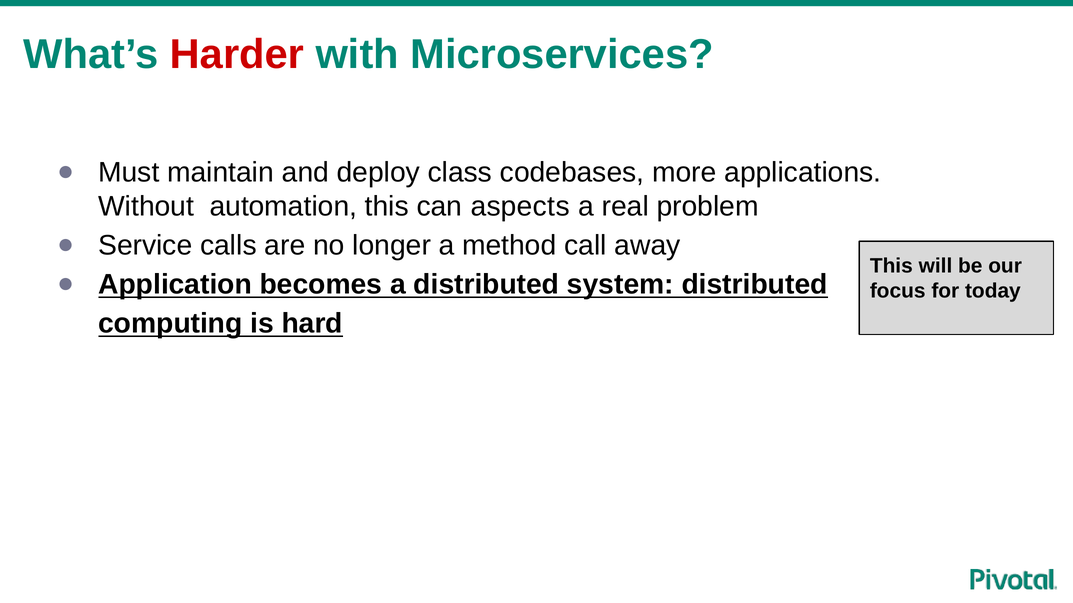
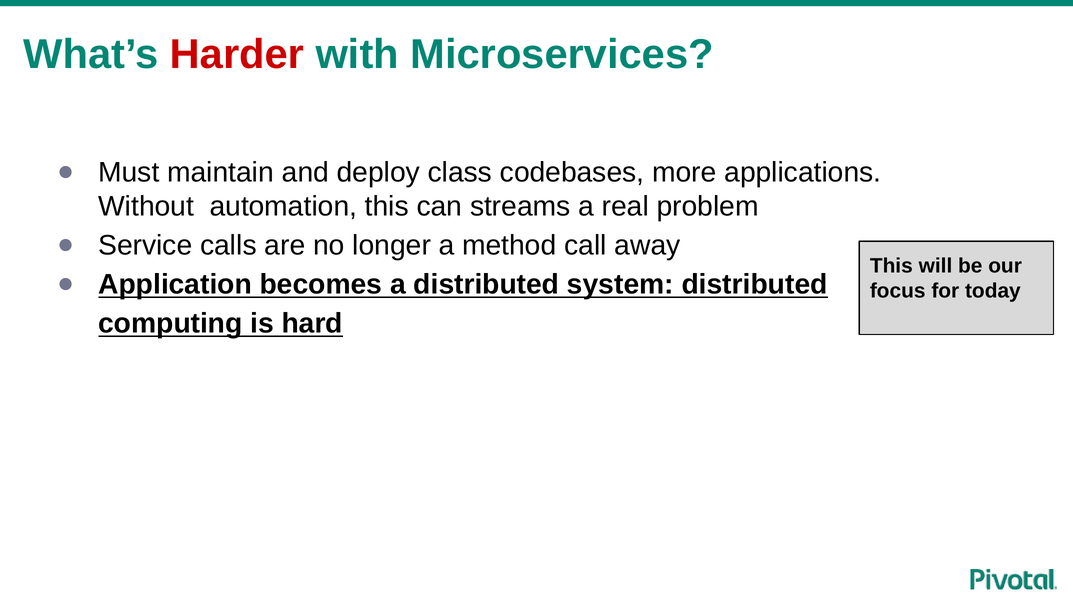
aspects: aspects -> streams
